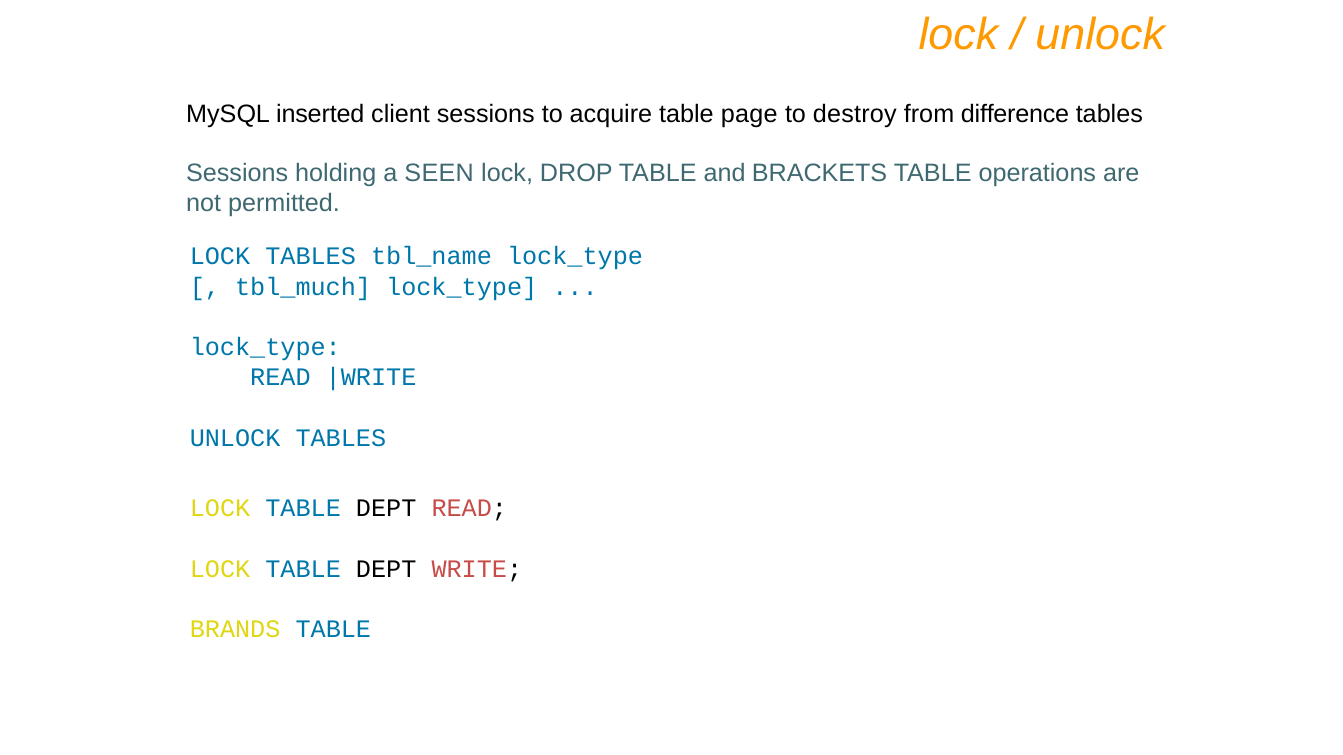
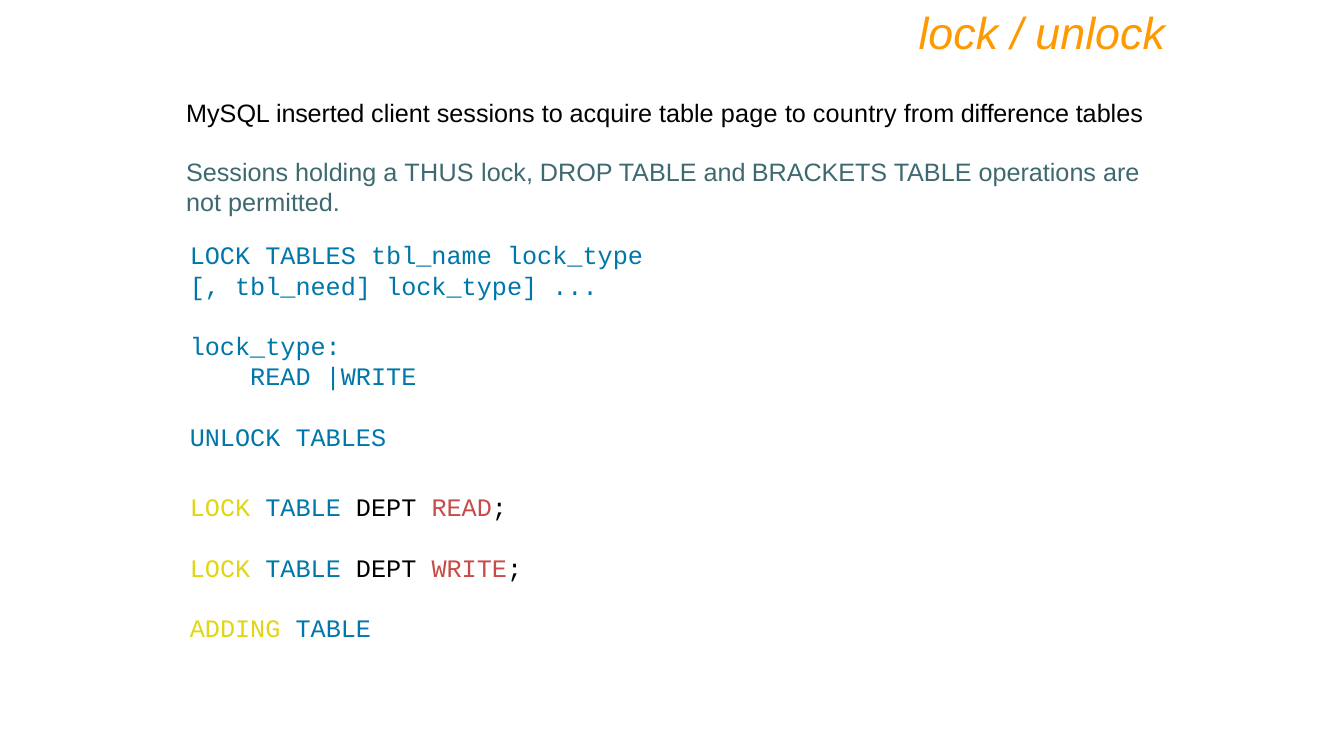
destroy: destroy -> country
SEEN: SEEN -> THUS
tbl_much: tbl_much -> tbl_need
BRANDS: BRANDS -> ADDING
